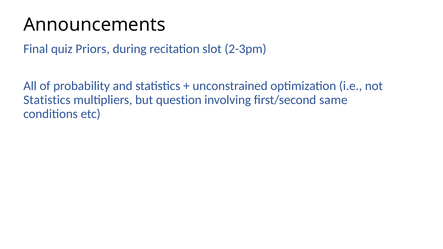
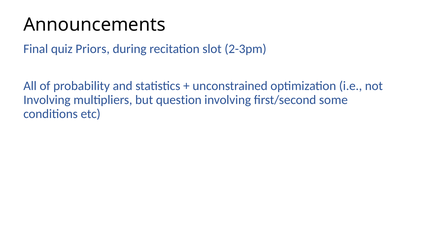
Statistics at (47, 100): Statistics -> Involving
same: same -> some
